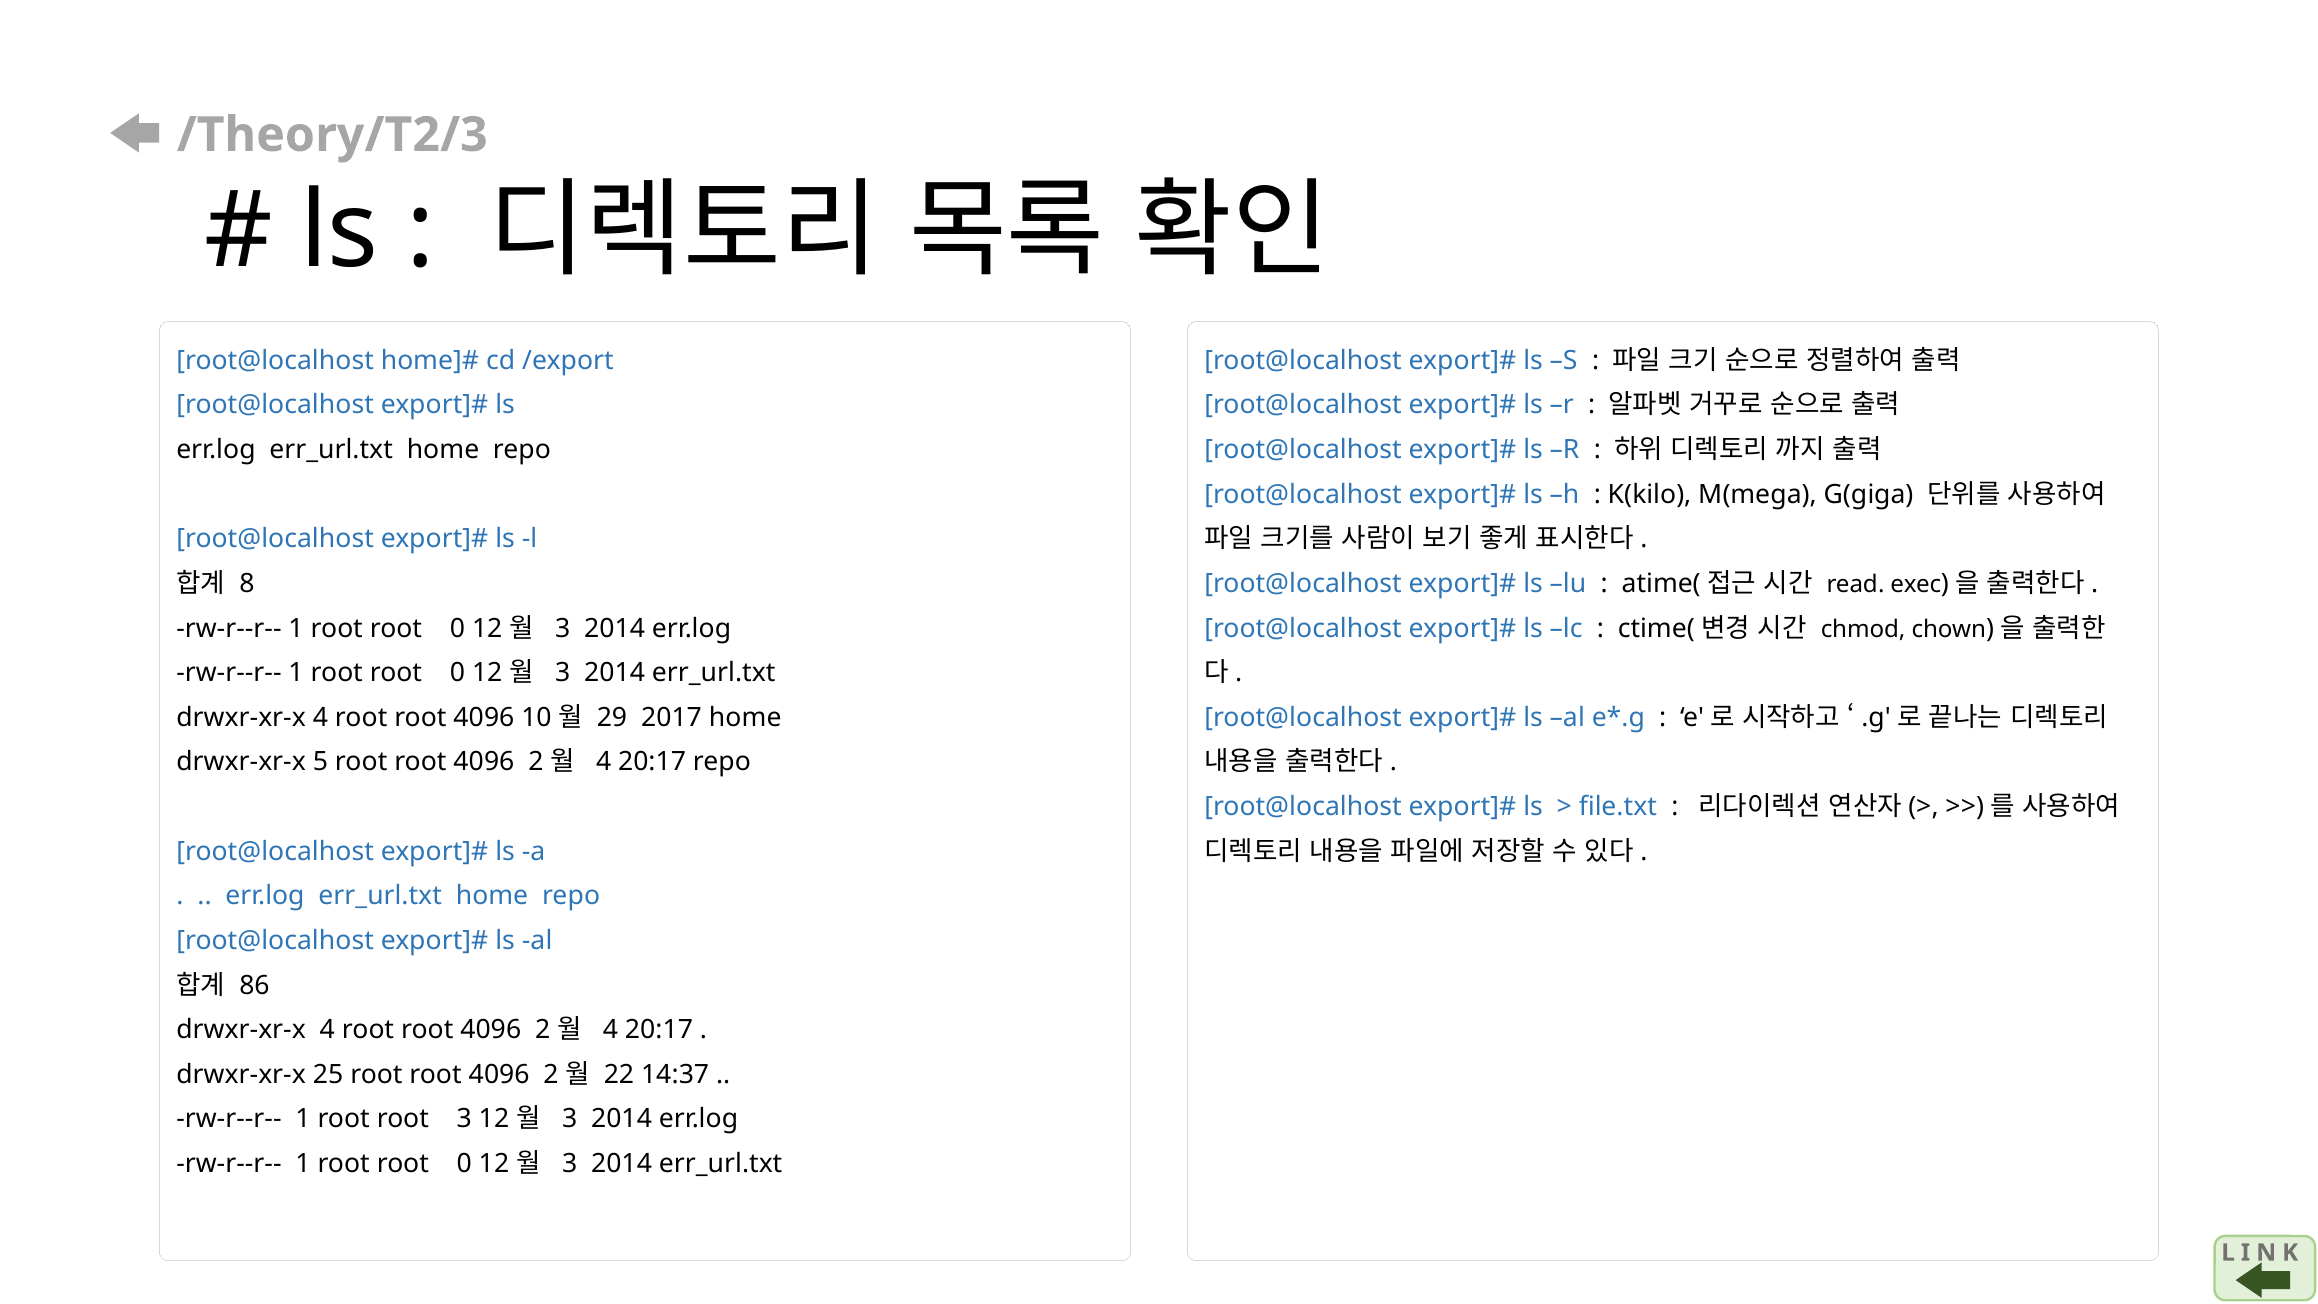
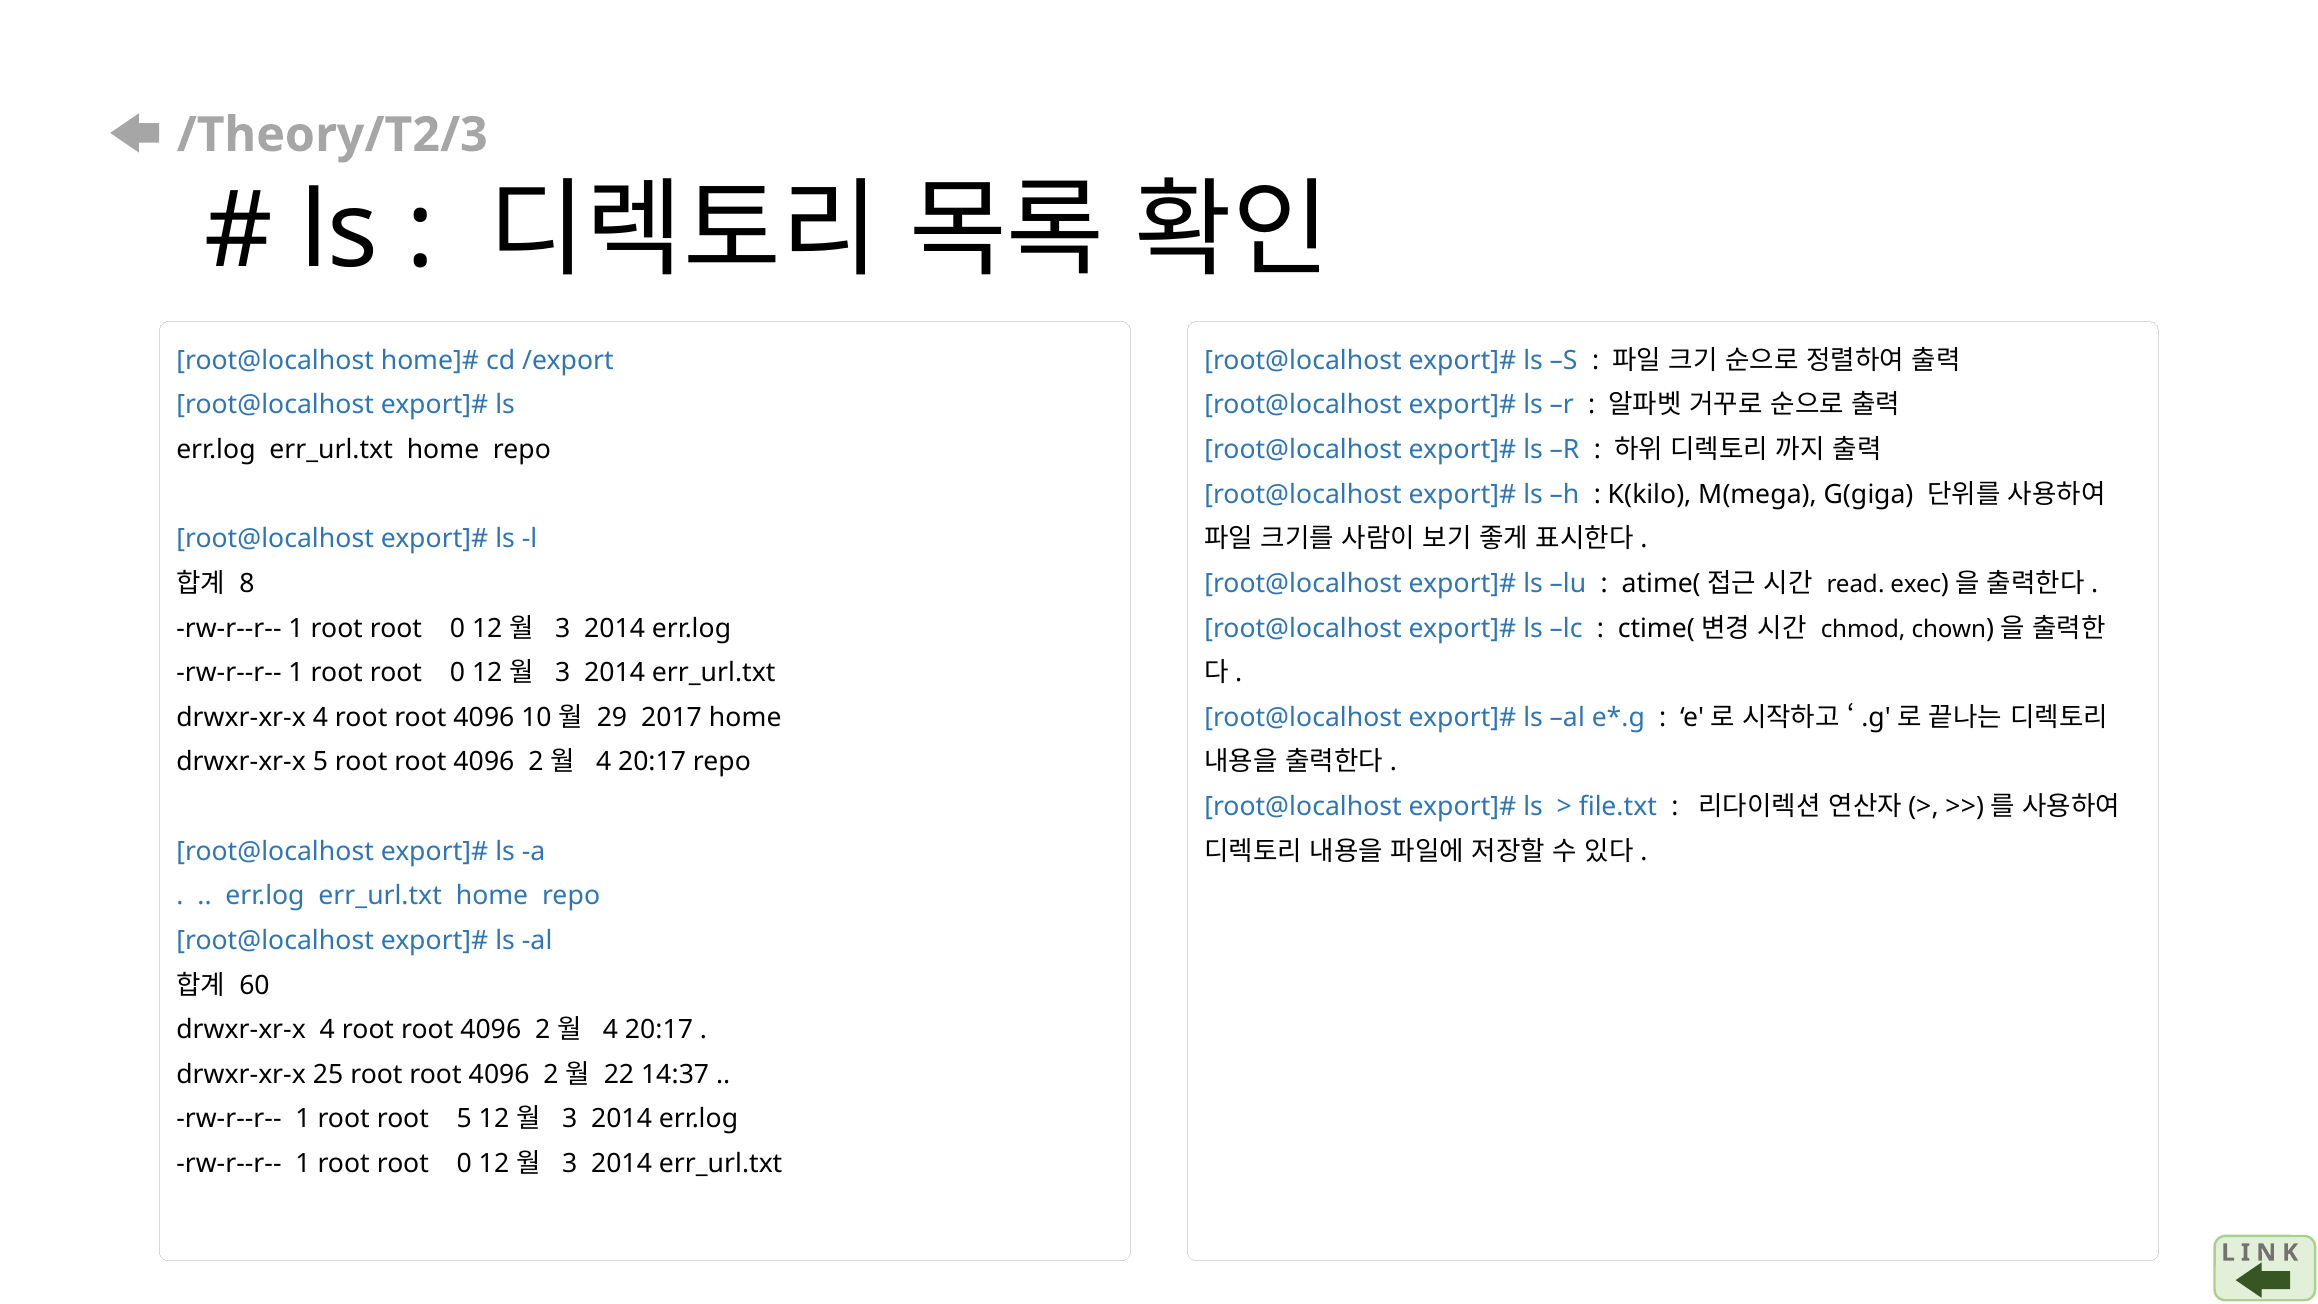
86: 86 -> 60
root 3: 3 -> 5
